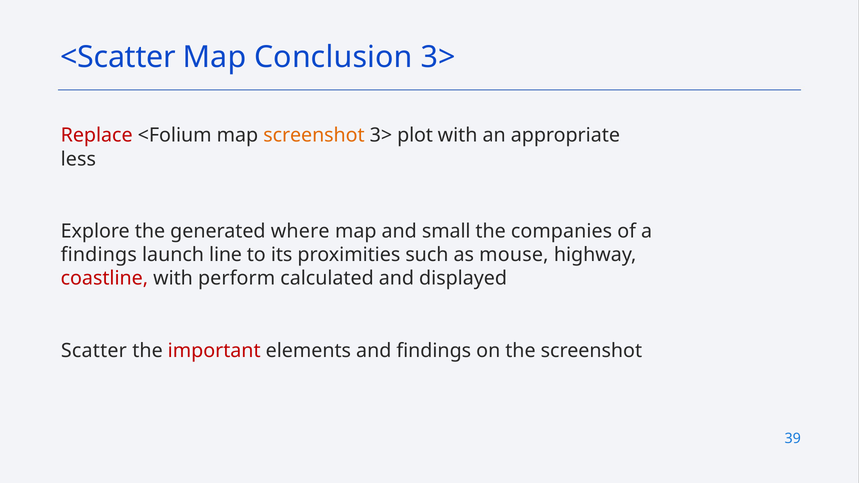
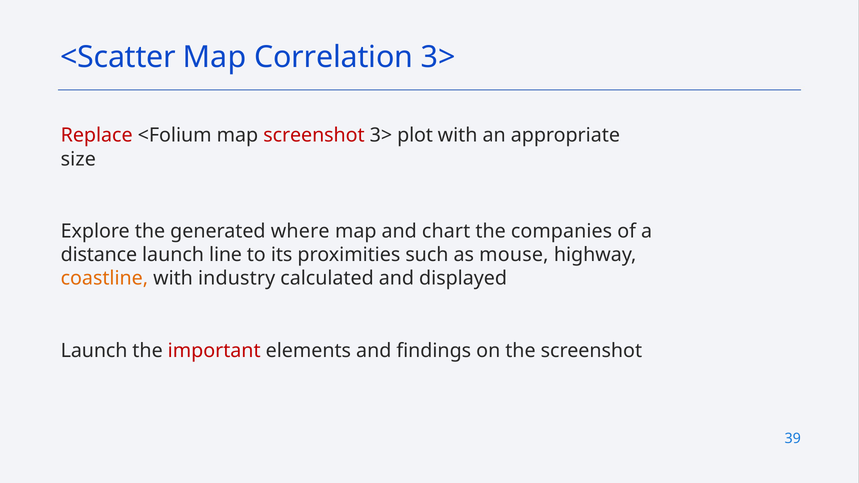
Conclusion: Conclusion -> Correlation
screenshot at (314, 135) colour: orange -> red
less: less -> size
small: small -> chart
findings at (99, 255): findings -> distance
coastline colour: red -> orange
perform: perform -> industry
Scatter at (94, 351): Scatter -> Launch
